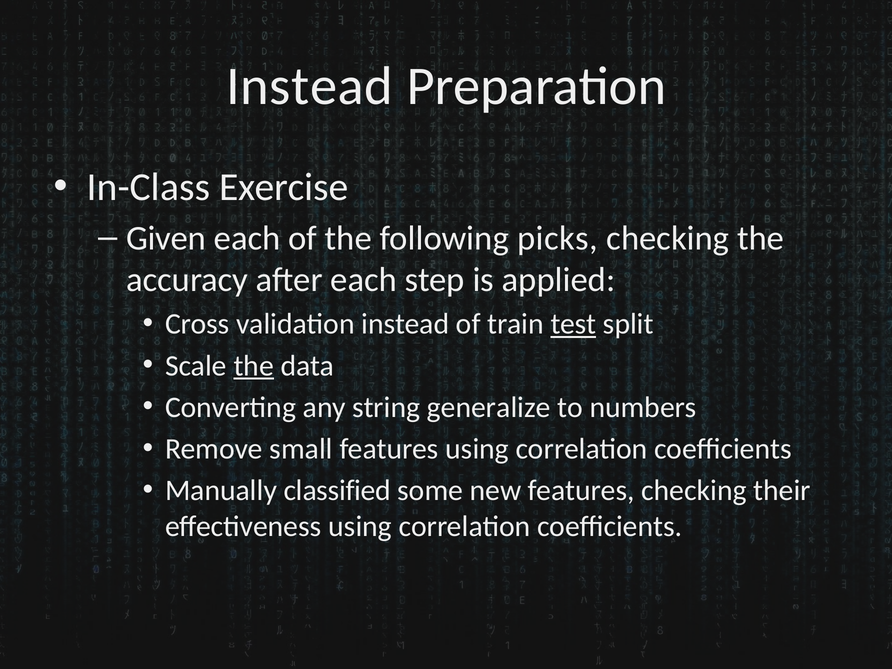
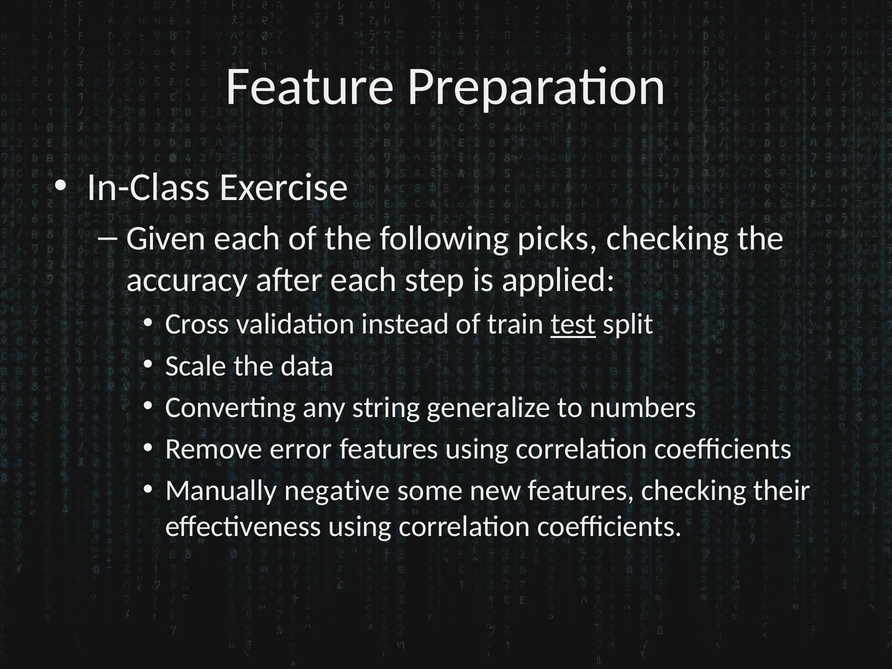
Instead at (310, 86): Instead -> Feature
the at (254, 366) underline: present -> none
small: small -> error
classified: classified -> negative
